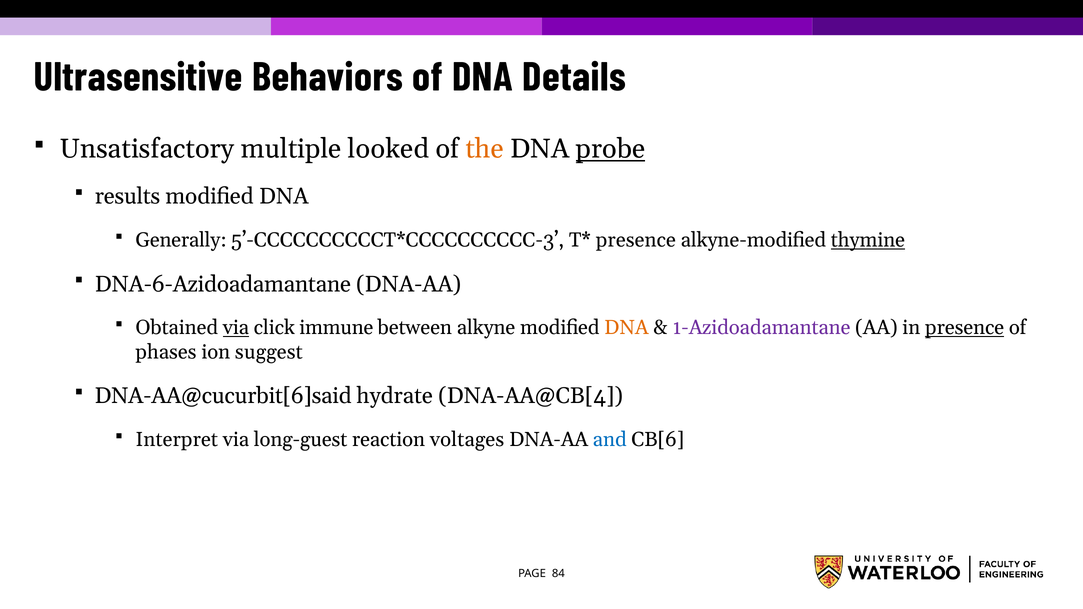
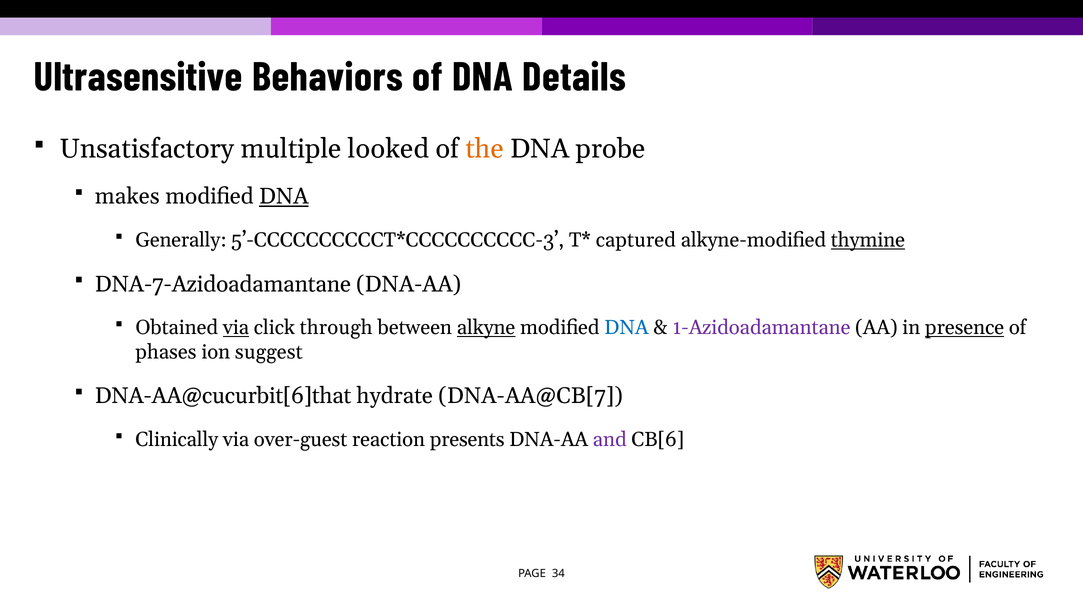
probe underline: present -> none
results: results -> makes
DNA at (284, 197) underline: none -> present
presence at (636, 240): presence -> captured
DNA-6-Azidoadamantane: DNA-6-Azidoadamantane -> DNA-7-Azidoadamantane
immune: immune -> through
alkyne underline: none -> present
DNA at (626, 328) colour: orange -> blue
DNA-AA@cucurbit[6]said: DNA-AA@cucurbit[6]said -> DNA-AA@cucurbit[6]that
DNA-AA@CB[4: DNA-AA@CB[4 -> DNA-AA@CB[7
Interpret: Interpret -> Clinically
long-guest: long-guest -> over-guest
voltages: voltages -> presents
and colour: blue -> purple
84: 84 -> 34
